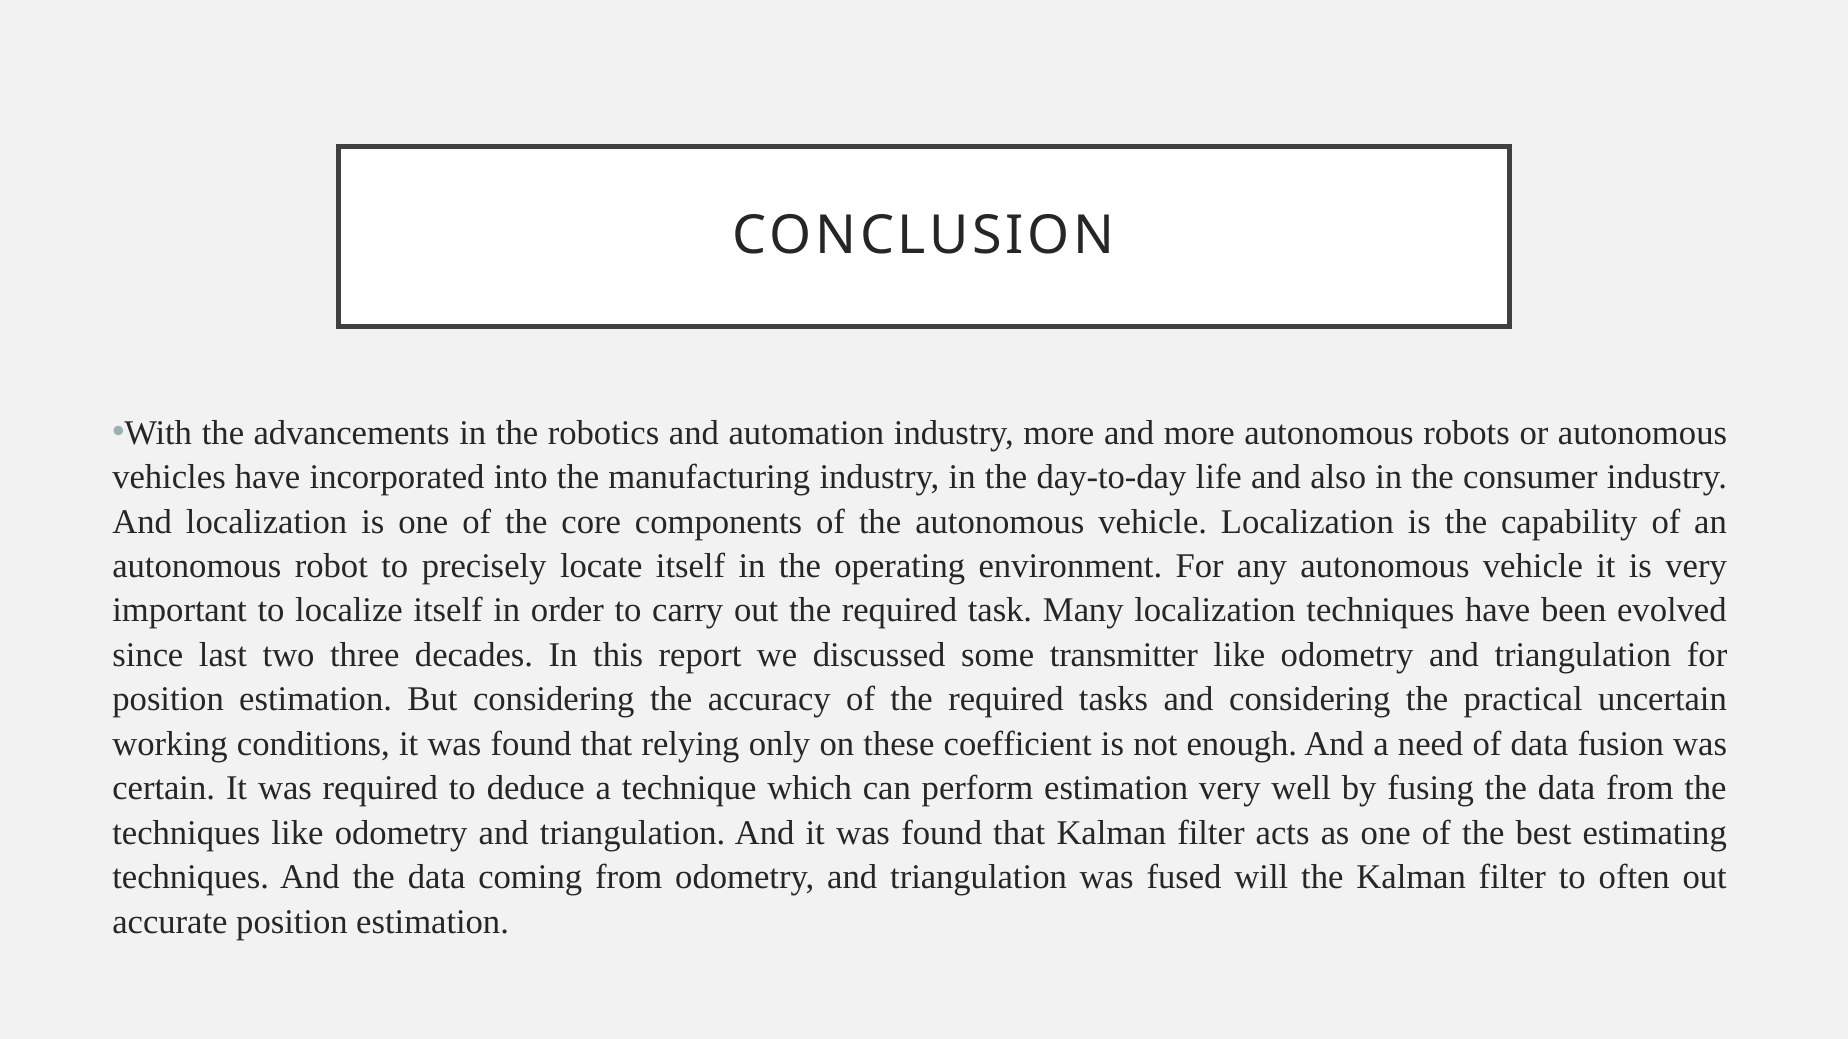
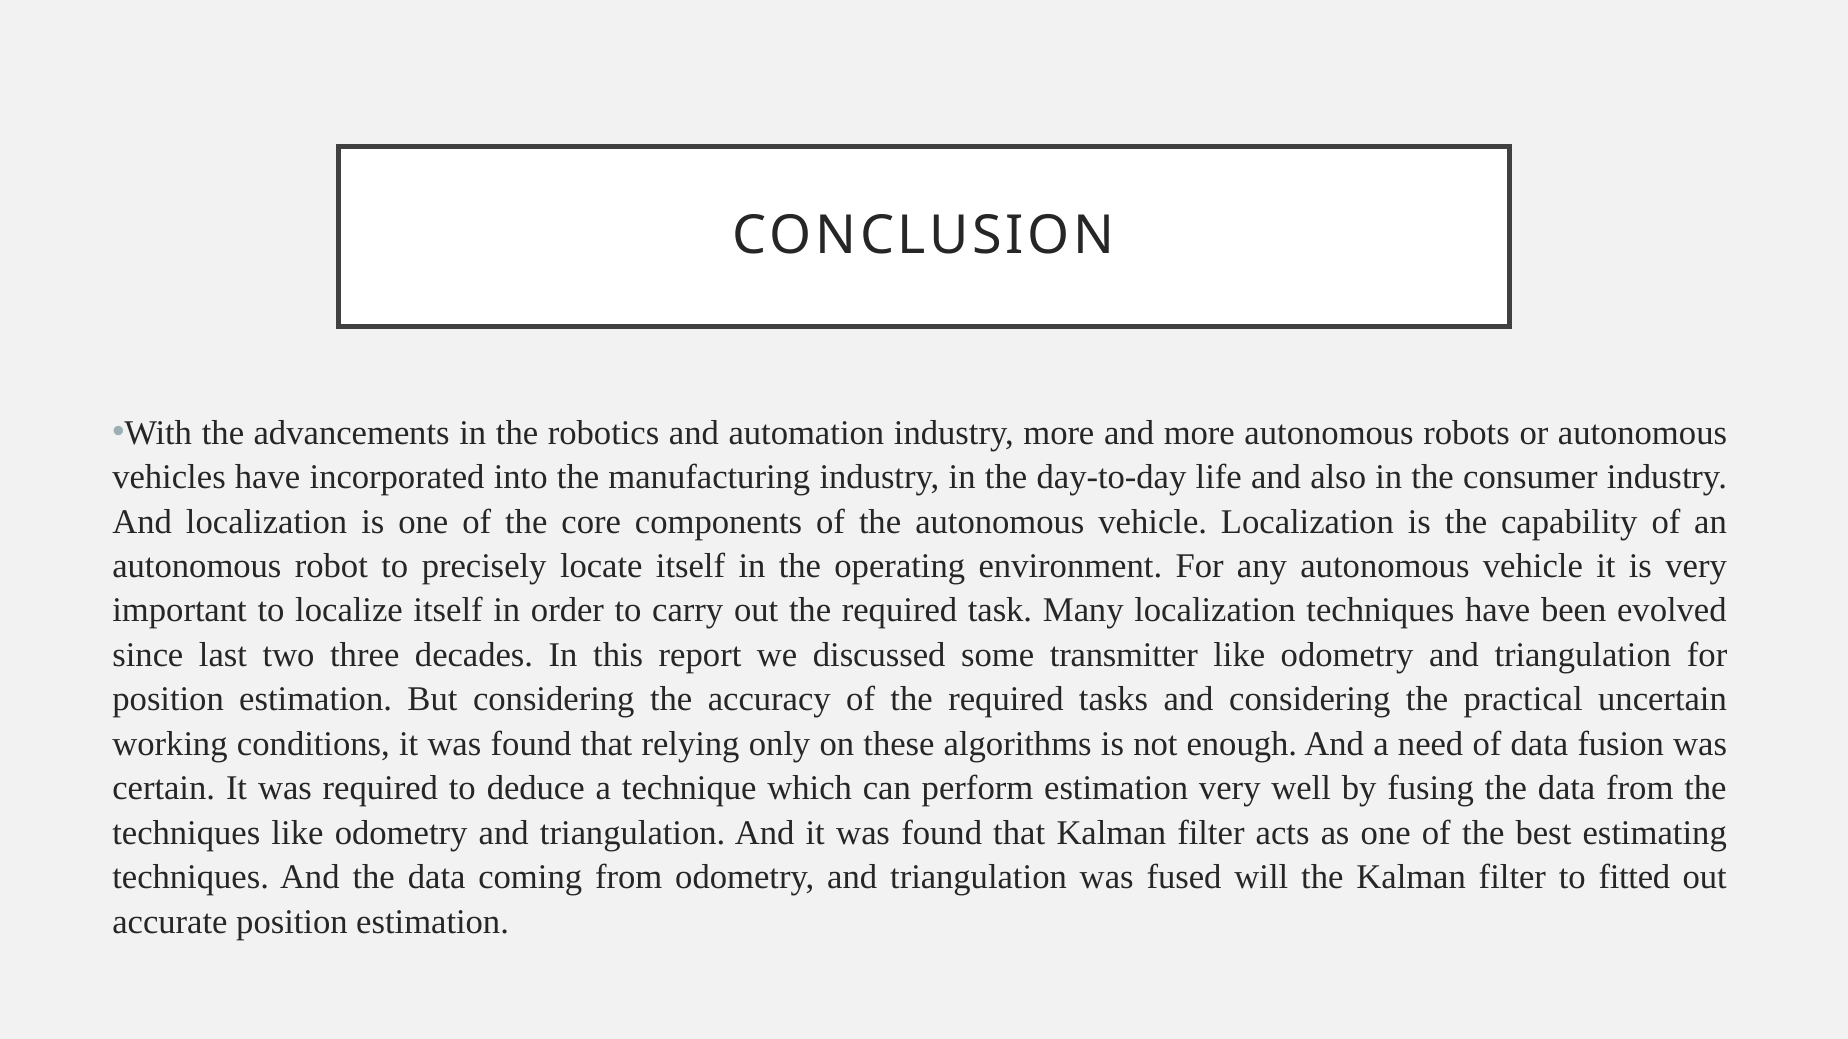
coefficient: coefficient -> algorithms
often: often -> fitted
